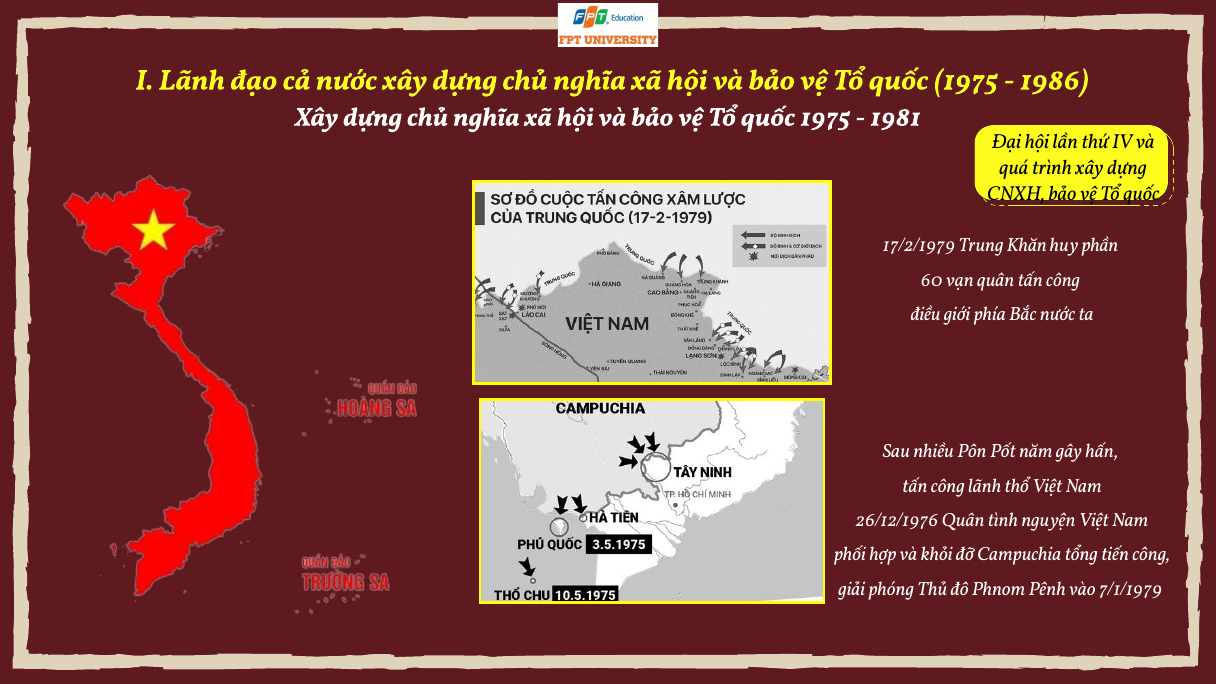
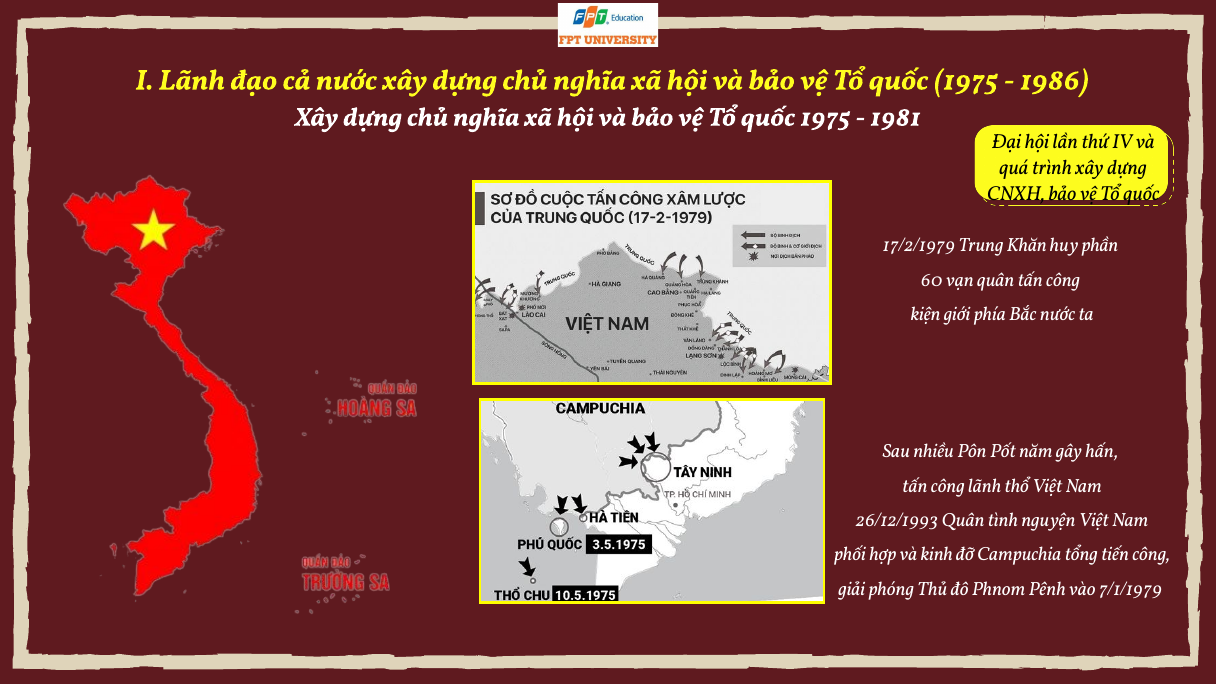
điều: điều -> kiện
26/12/1976: 26/12/1976 -> 26/12/1993
khỏi: khỏi -> kinh
